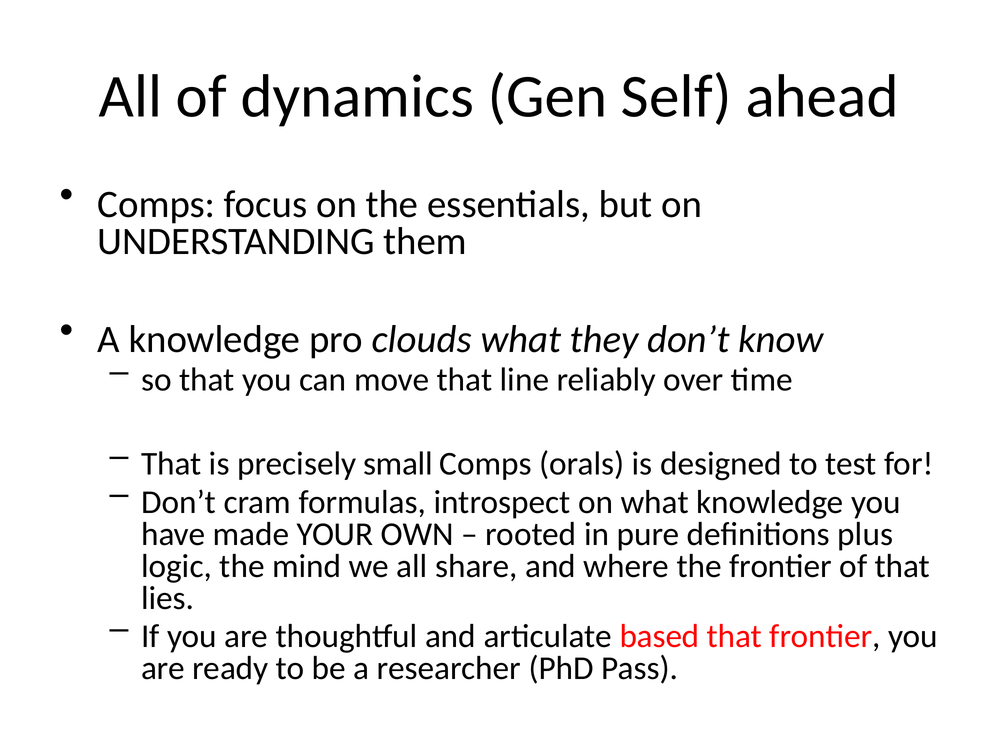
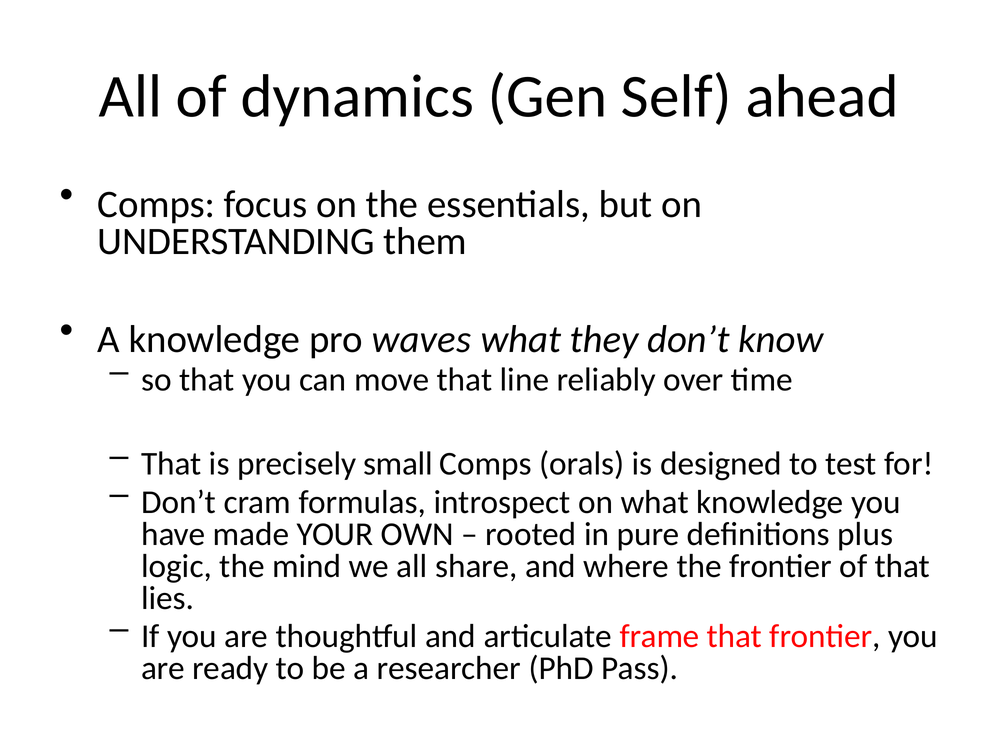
clouds: clouds -> waves
based: based -> frame
